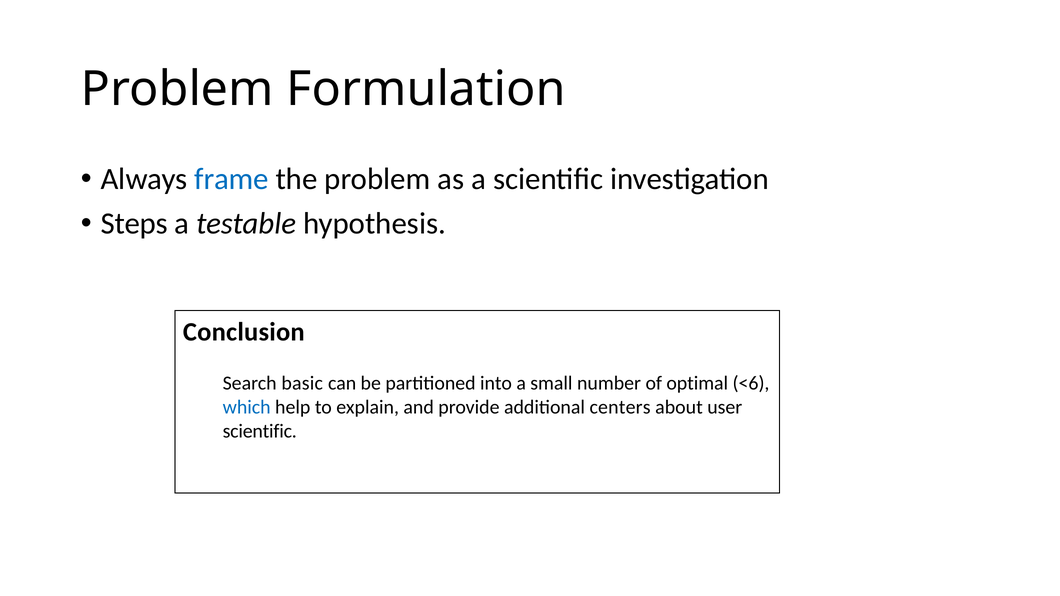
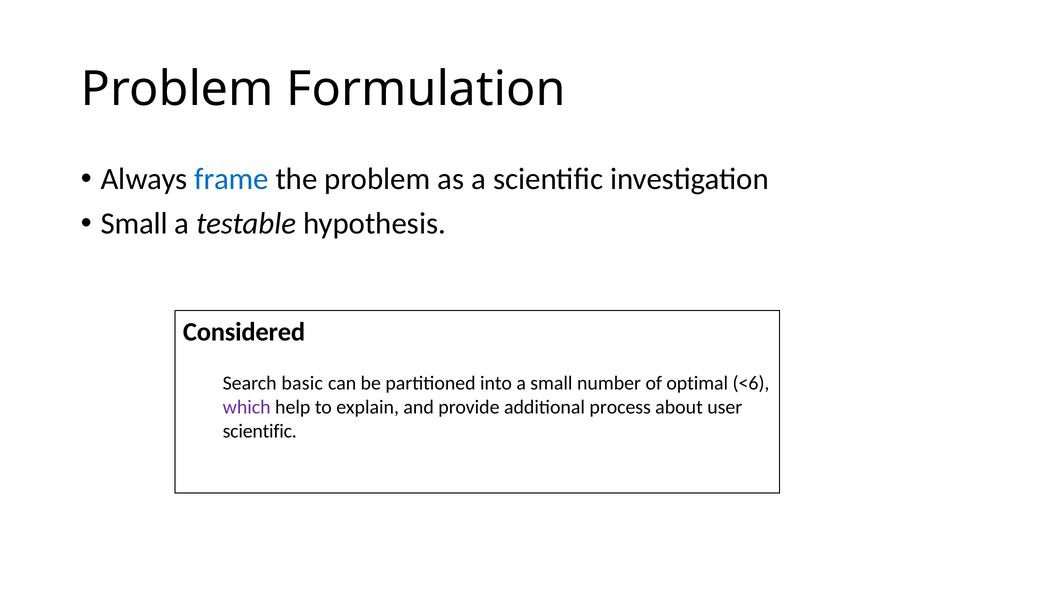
Steps at (134, 224): Steps -> Small
Conclusion: Conclusion -> Considered
which colour: blue -> purple
centers: centers -> process
